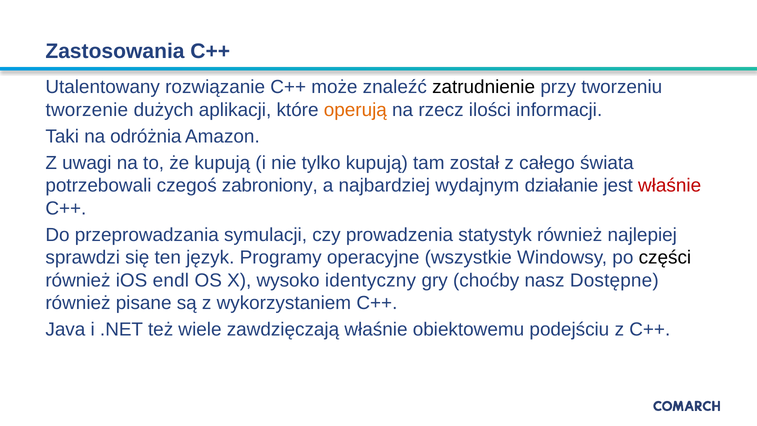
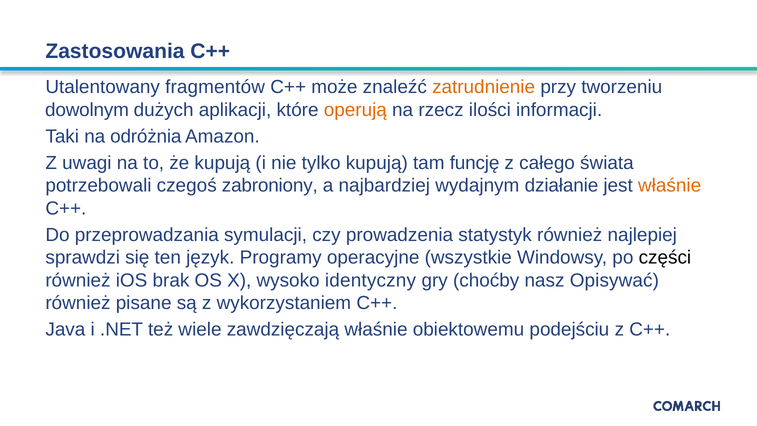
rozwiązanie: rozwiązanie -> fragmentów
zatrudnienie colour: black -> orange
tworzenie: tworzenie -> dowolnym
został: został -> funcję
właśnie at (670, 186) colour: red -> orange
endl: endl -> brak
Dostępne: Dostępne -> Opisywać
